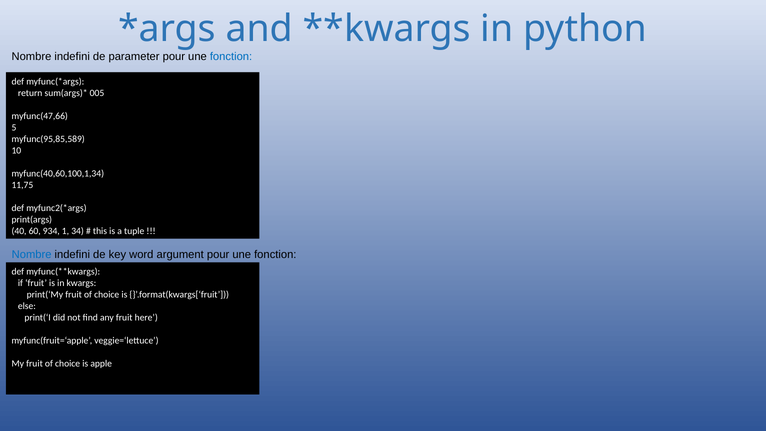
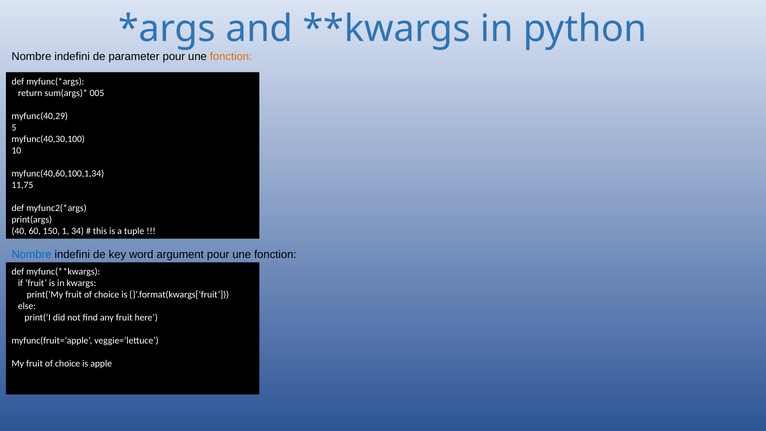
fonction at (231, 57) colour: blue -> orange
myfunc(47,66: myfunc(47,66 -> myfunc(40,29
myfunc(95,85,589: myfunc(95,85,589 -> myfunc(40,30,100
934: 934 -> 150
